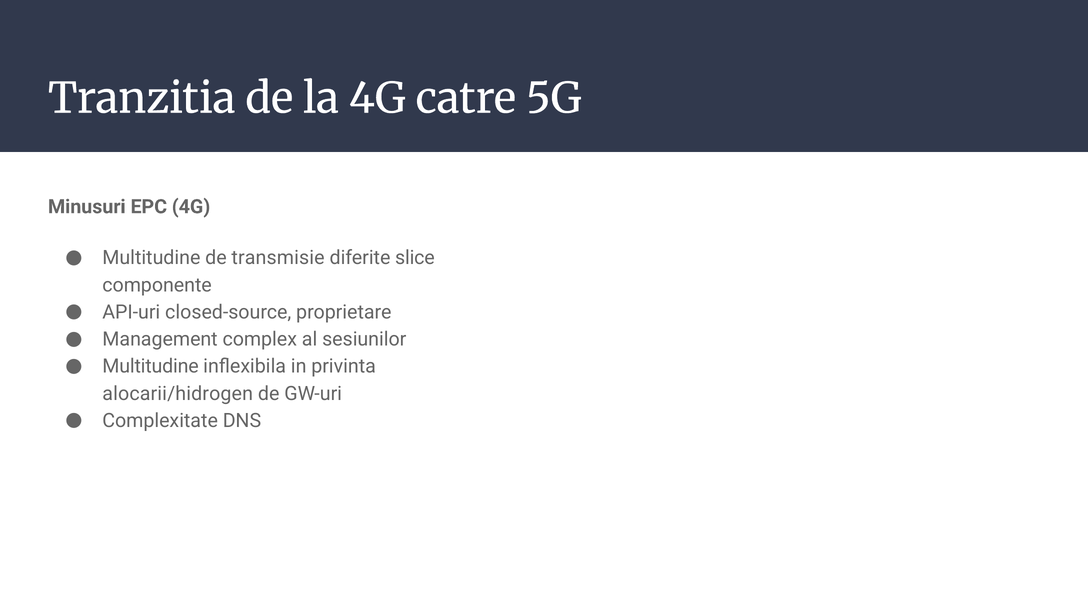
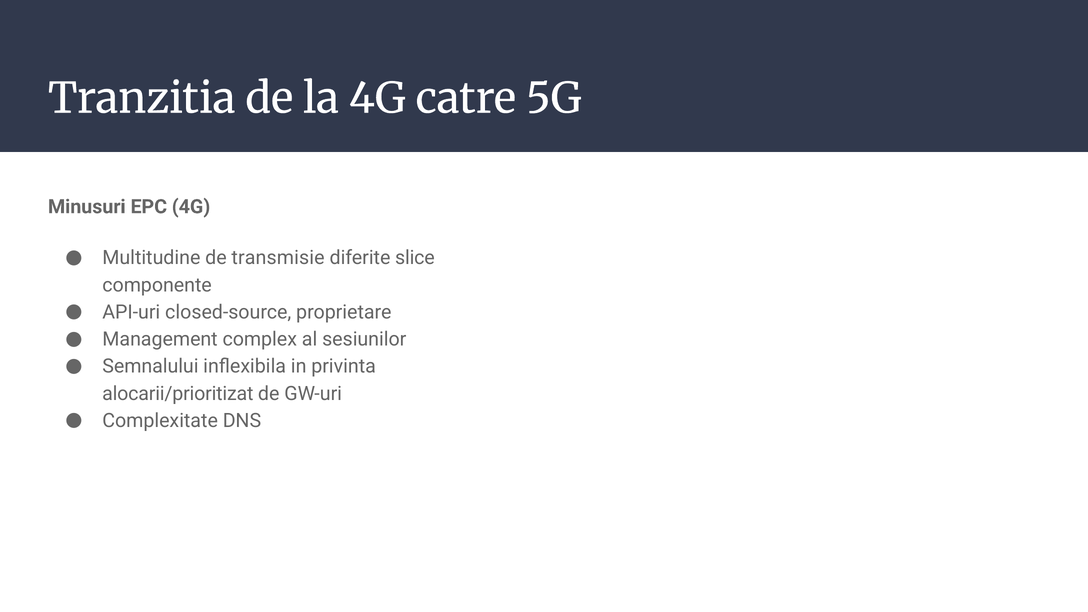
Multitudine at (151, 366): Multitudine -> Semnalului
alocarii/hidrogen: alocarii/hidrogen -> alocarii/prioritizat
